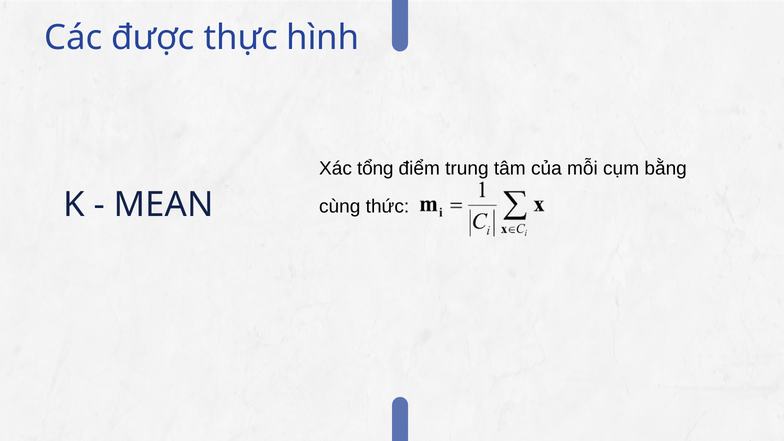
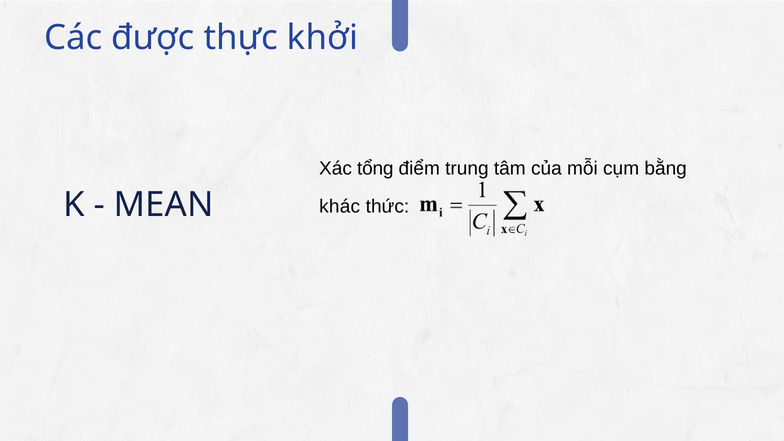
hình: hình -> khởi
cùng: cùng -> khác
